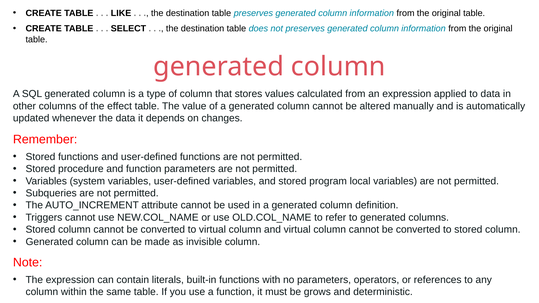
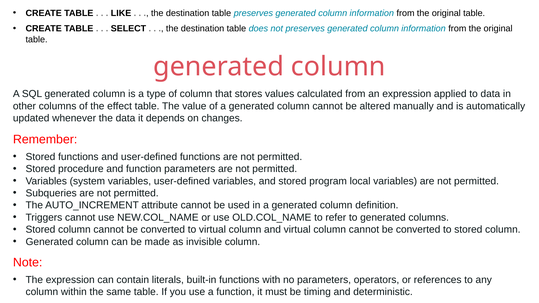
grows: grows -> timing
